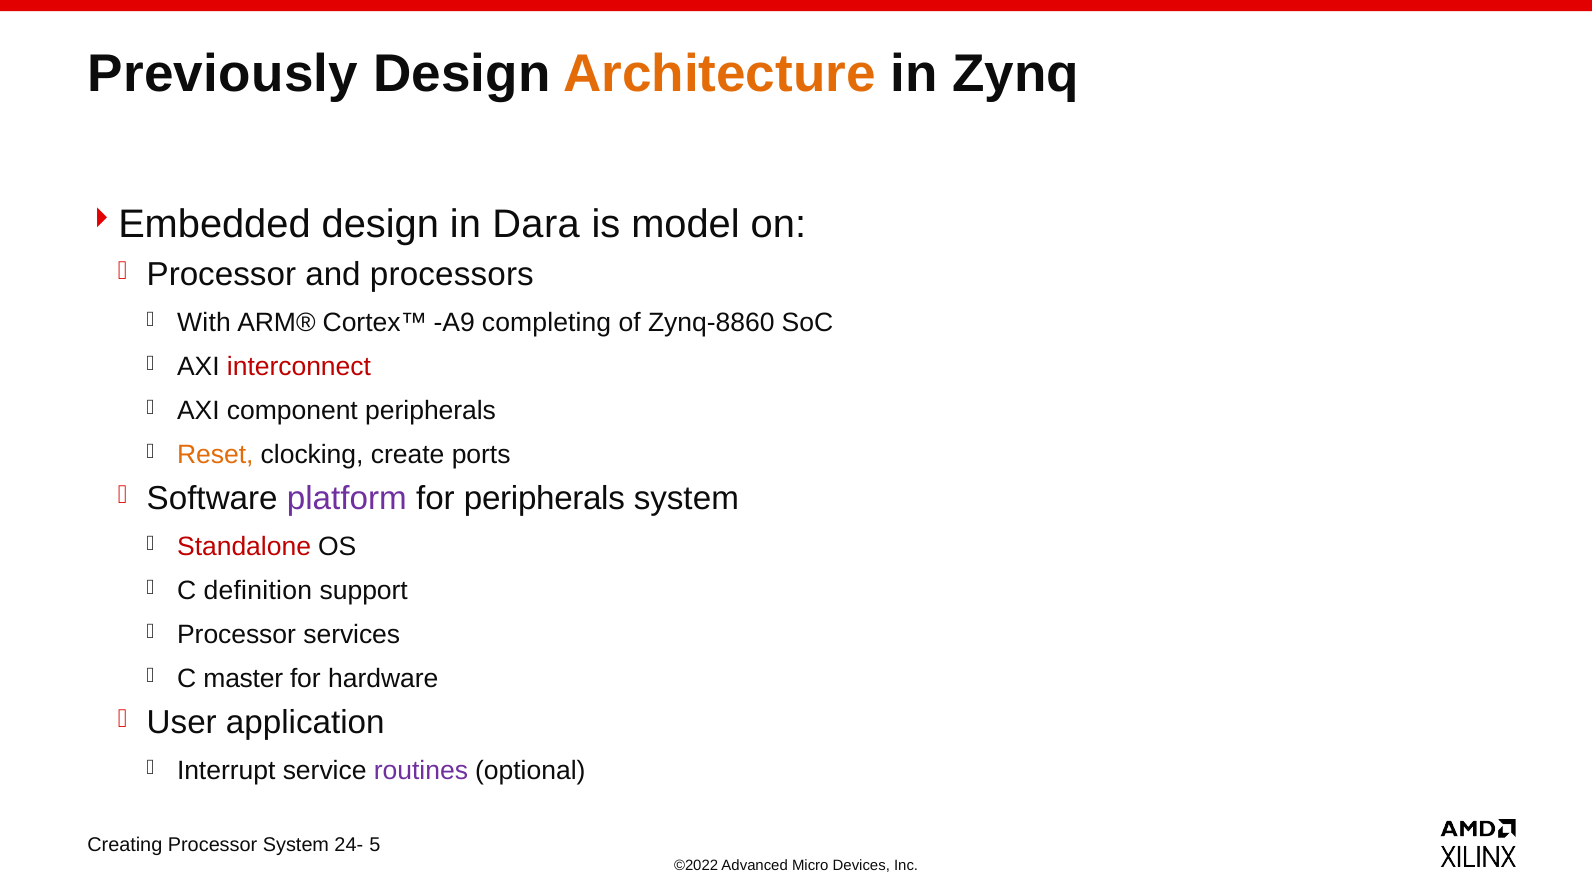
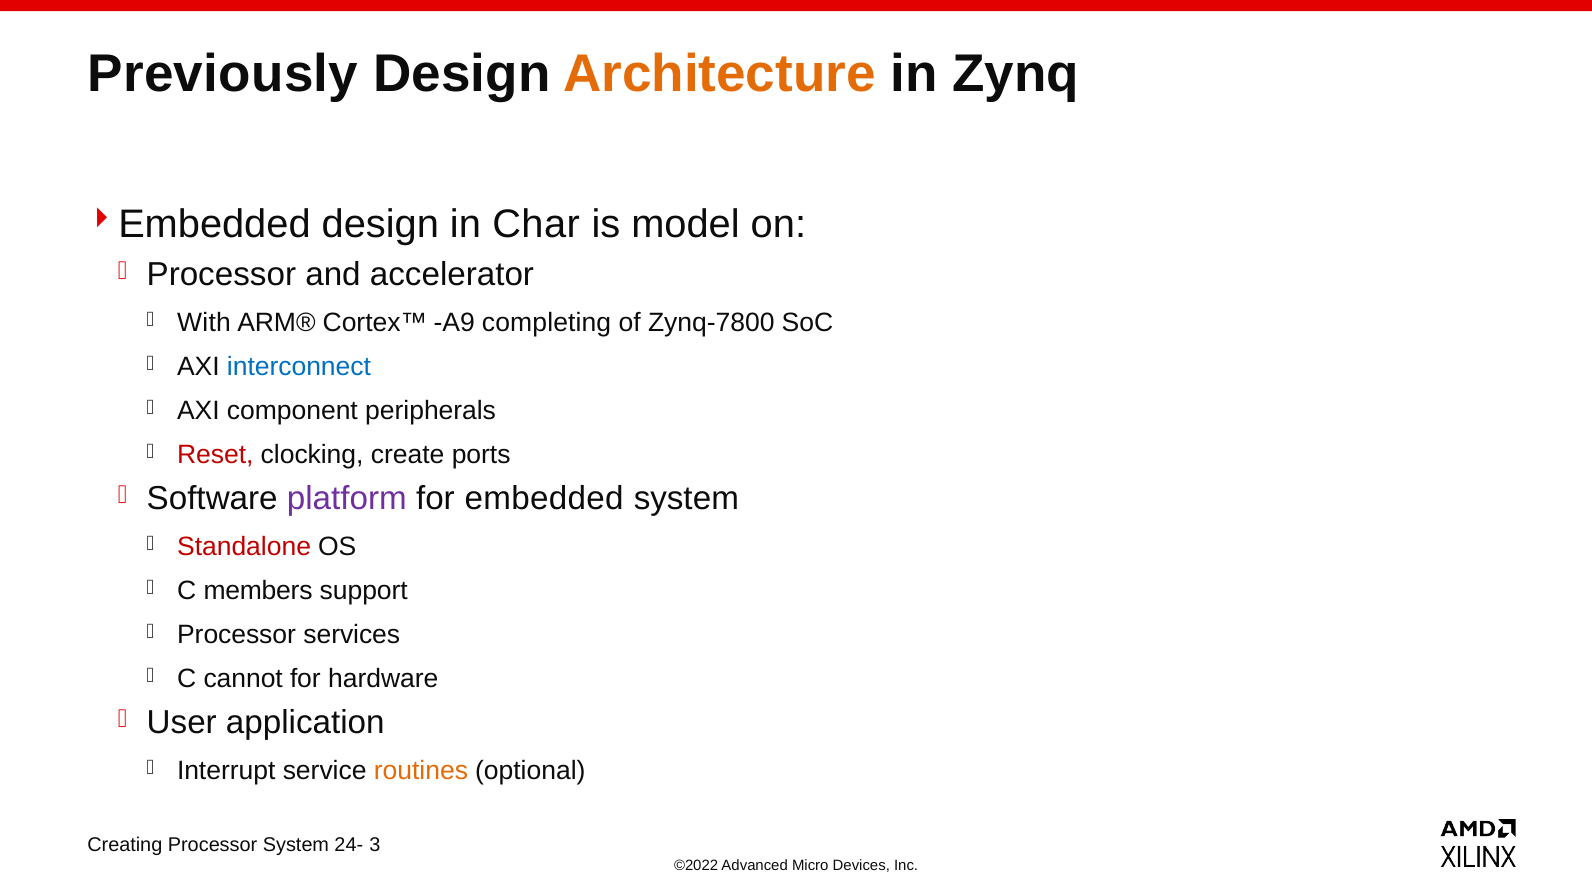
Dara: Dara -> Char
processors: processors -> accelerator
Zynq-8860: Zynq-8860 -> Zynq-7800
interconnect colour: red -> blue
Reset colour: orange -> red
for peripherals: peripherals -> embedded
definition: definition -> members
master: master -> cannot
routines colour: purple -> orange
5: 5 -> 3
